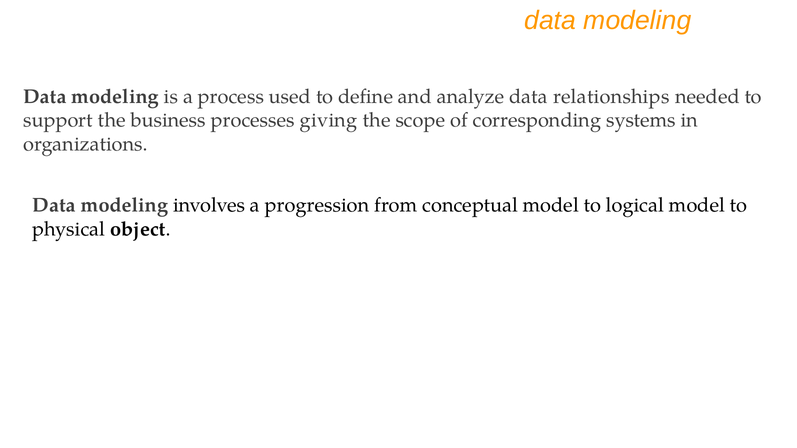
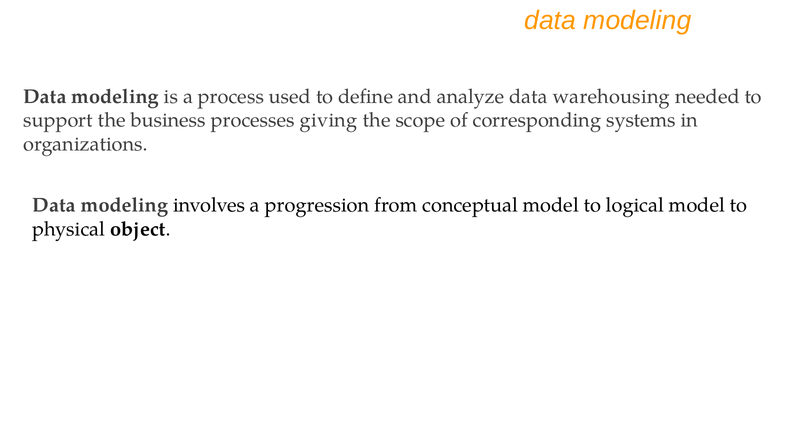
relationships: relationships -> warehousing
